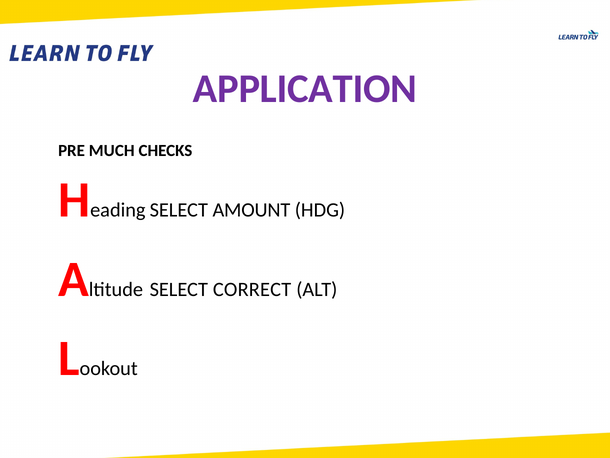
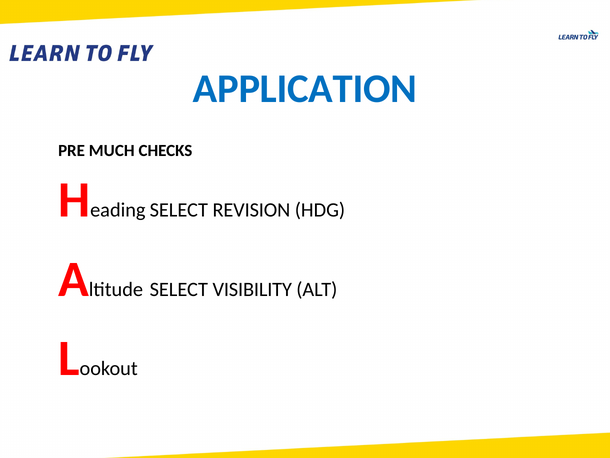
APPLICATION colour: purple -> blue
AMOUNT: AMOUNT -> REVISION
CORRECT: CORRECT -> VISIBILITY
